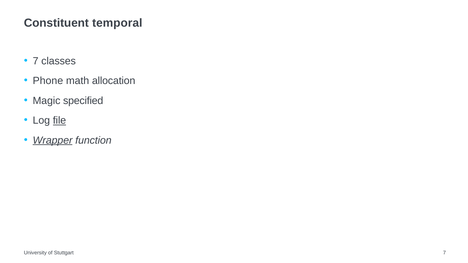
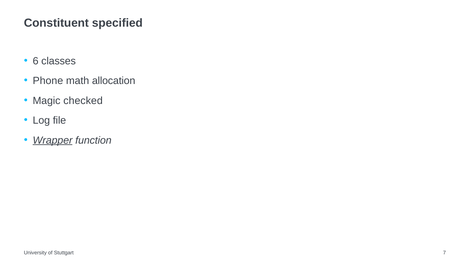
temporal: temporal -> specified
7 at (36, 61): 7 -> 6
specified: specified -> checked
file underline: present -> none
